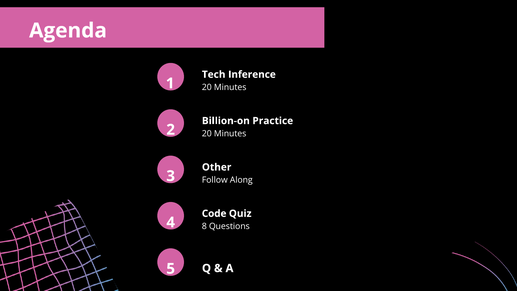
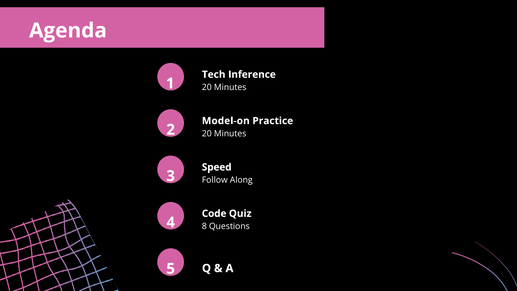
Billion-on: Billion-on -> Model-on
Other: Other -> Speed
